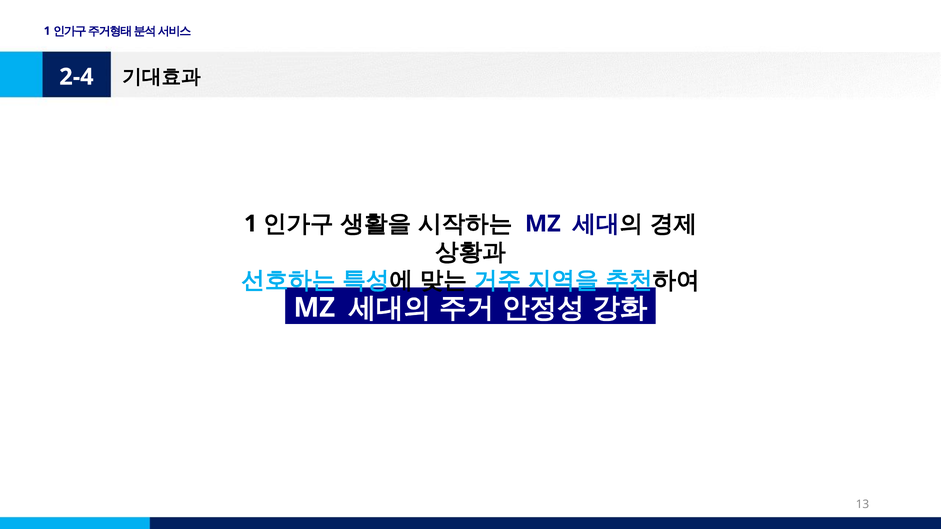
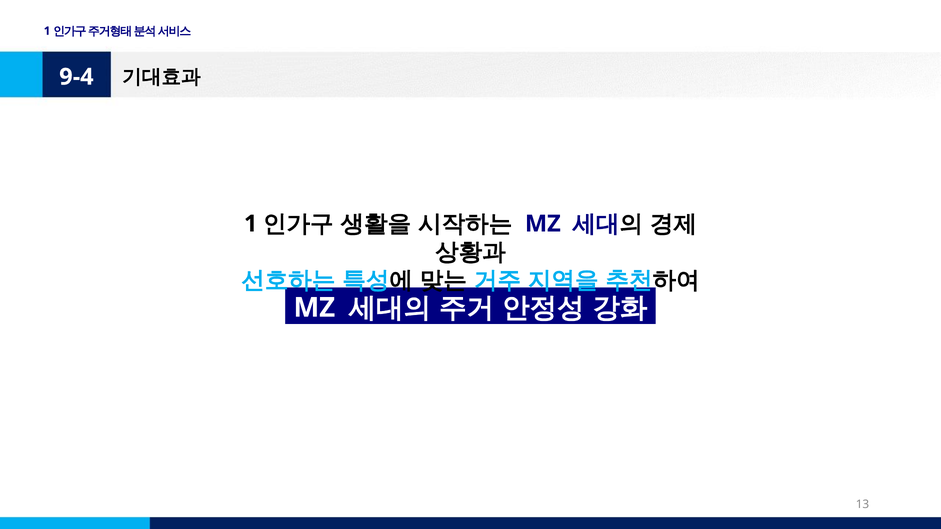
2-4: 2-4 -> 9-4
